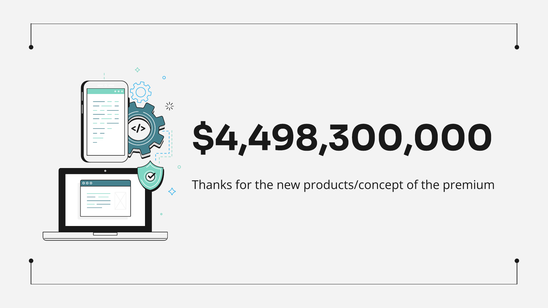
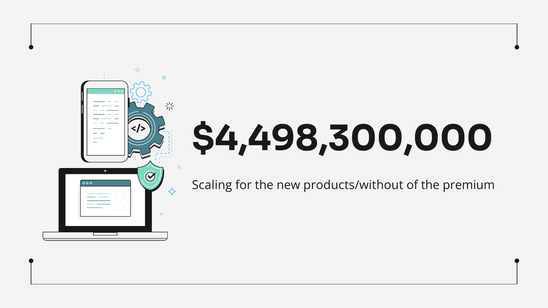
Thanks: Thanks -> Scaling
products/concept: products/concept -> products/without
